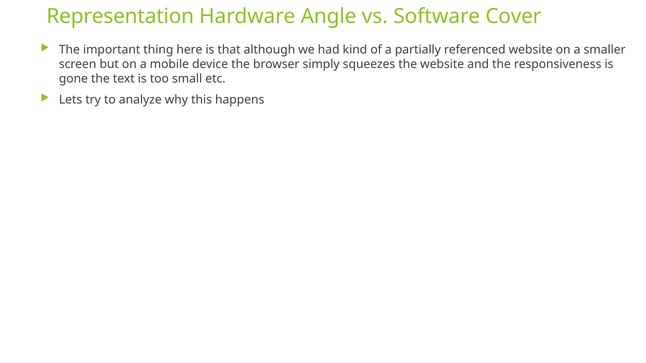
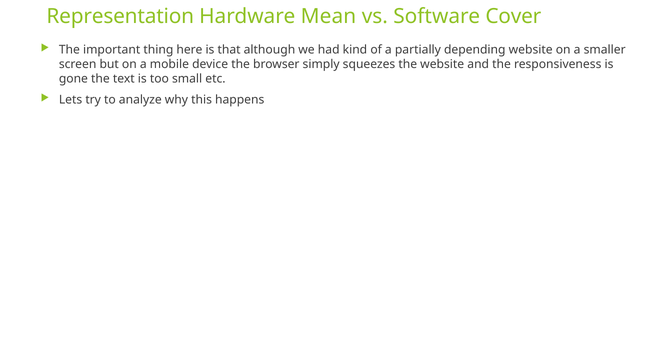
Angle: Angle -> Mean
referenced: referenced -> depending
